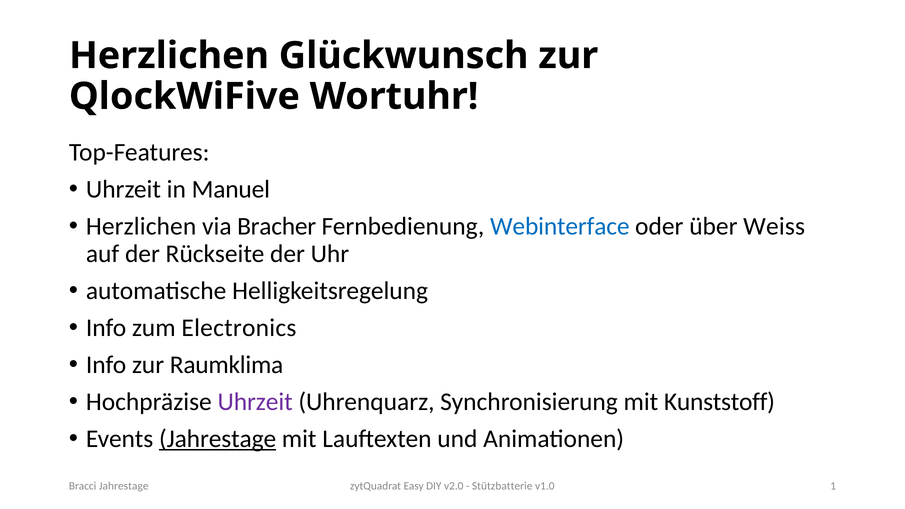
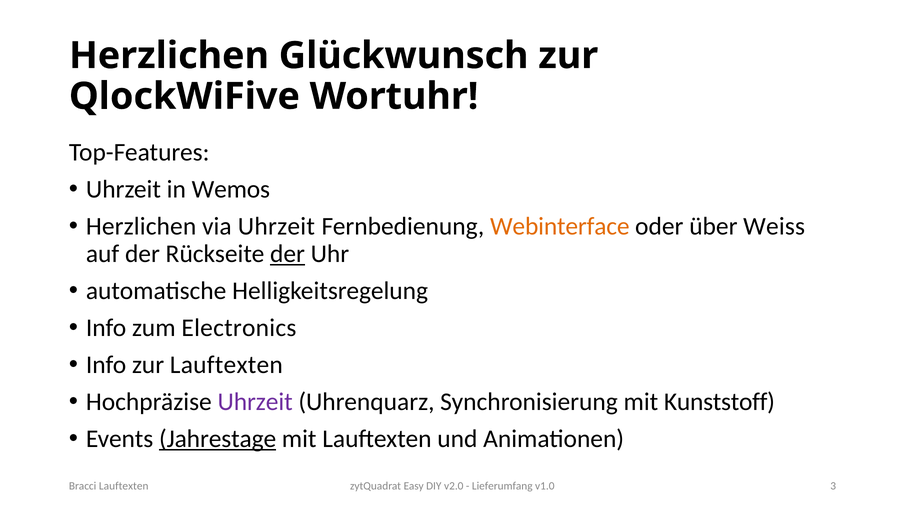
Manuel: Manuel -> Wemos
via Bracher: Bracher -> Uhrzeit
Webinterface colour: blue -> orange
der at (288, 254) underline: none -> present
zur Raumklima: Raumklima -> Lauftexten
Bracci Jahrestage: Jahrestage -> Lauftexten
Stützbatterie: Stützbatterie -> Lieferumfang
1: 1 -> 3
